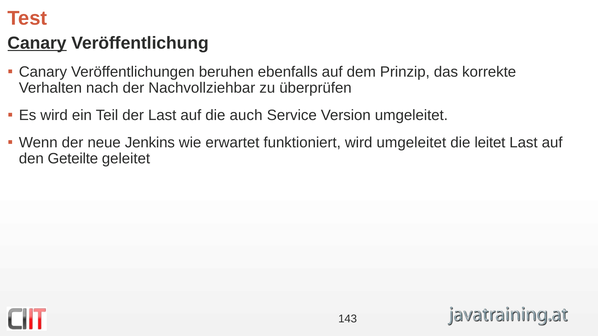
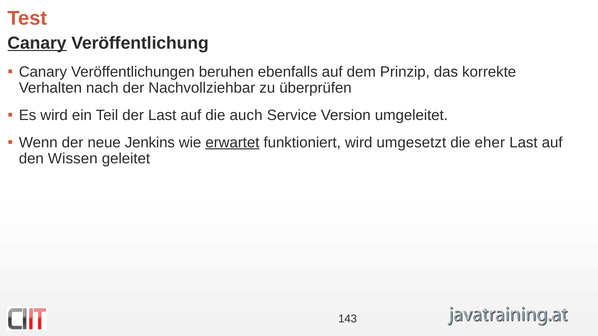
erwartet underline: none -> present
wird umgeleitet: umgeleitet -> umgesetzt
leitet: leitet -> eher
Geteilte: Geteilte -> Wissen
